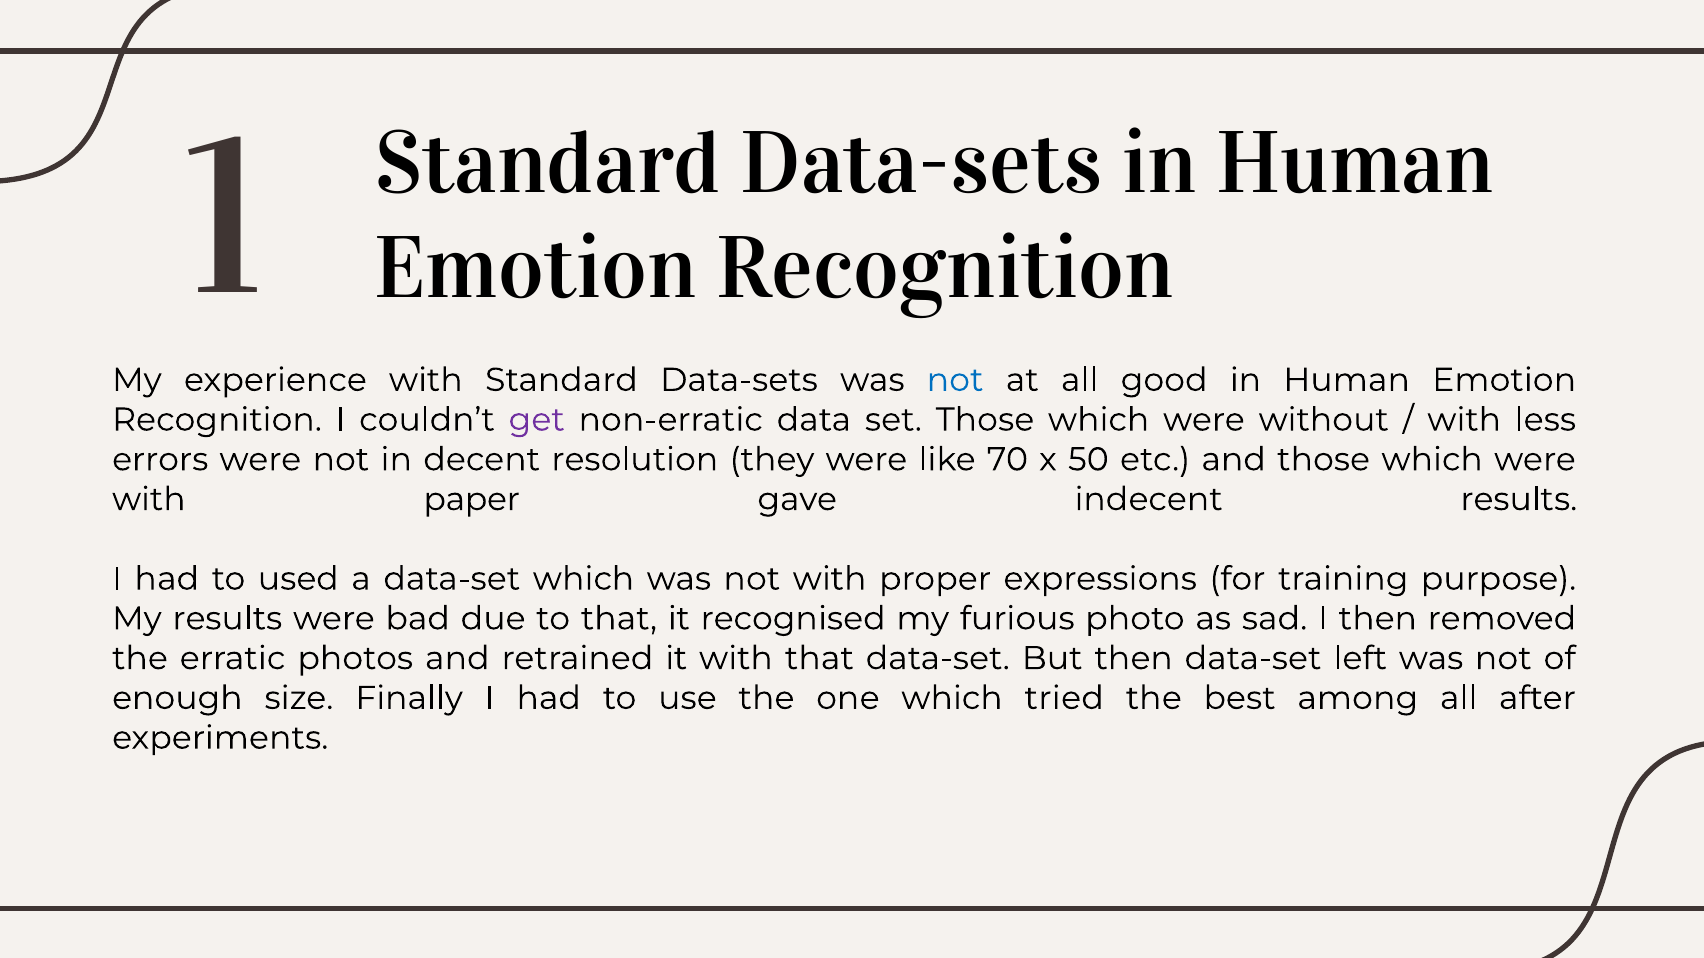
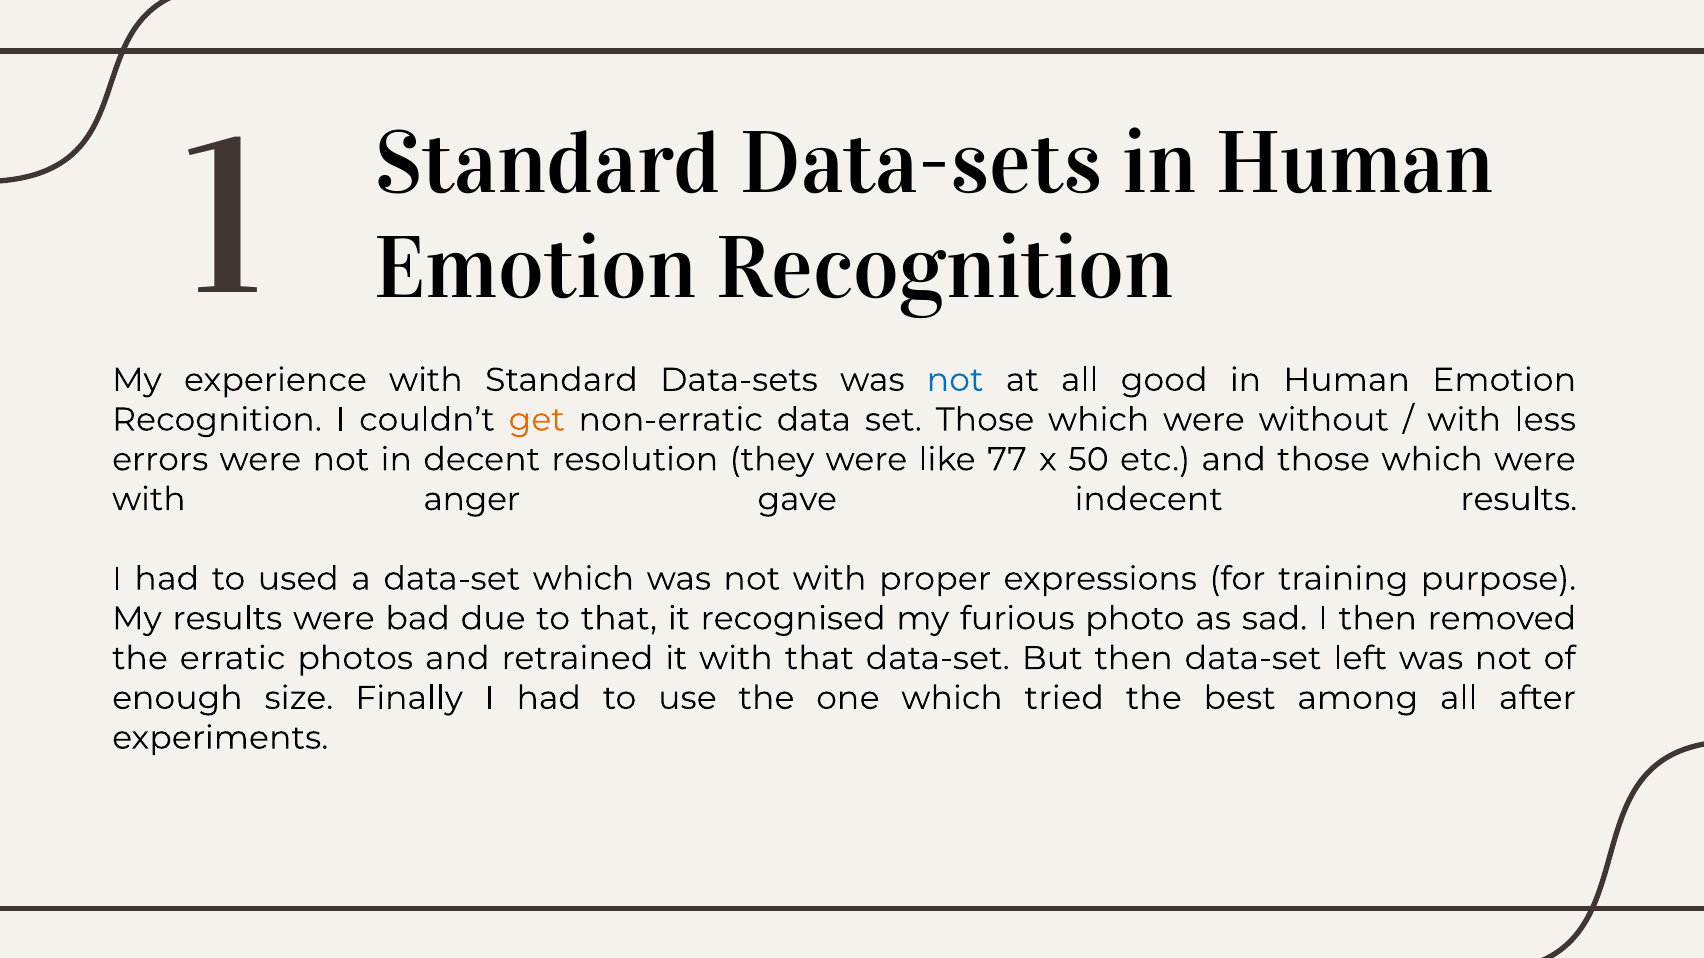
get colour: purple -> orange
70: 70 -> 77
paper: paper -> anger
